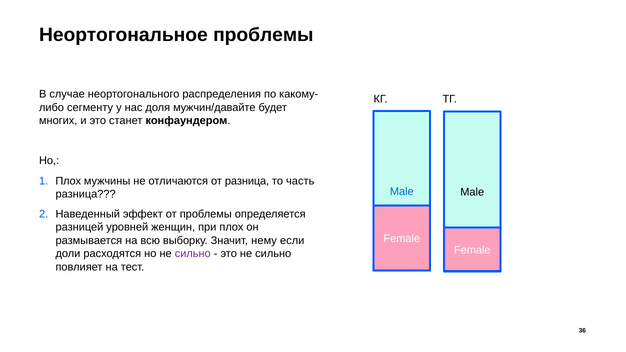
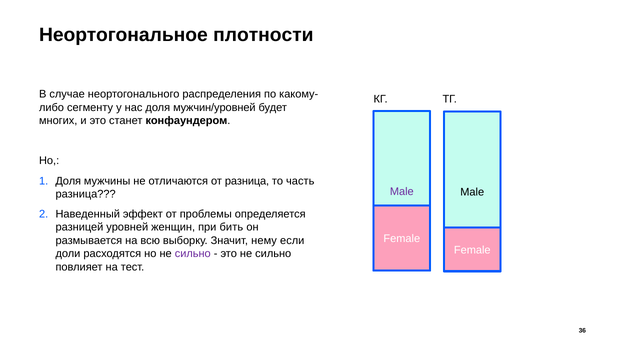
Неортогональное проблемы: проблемы -> плотности
мужчин/давайте: мужчин/давайте -> мужчин/уровней
Плох at (68, 181): Плох -> Доля
Male at (402, 192) colour: blue -> purple
при плох: плох -> бить
